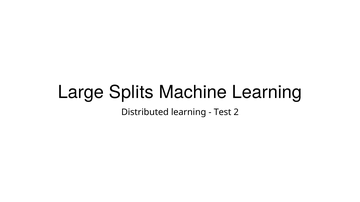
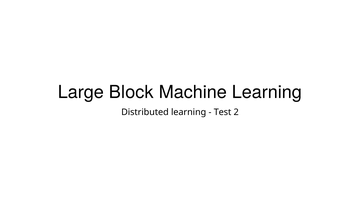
Splits: Splits -> Block
